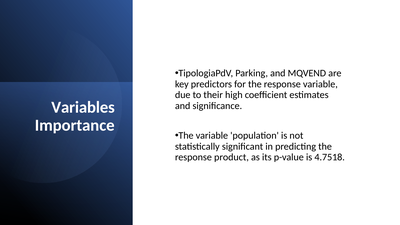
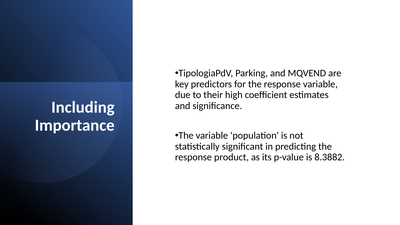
Variables: Variables -> Including
4.7518: 4.7518 -> 8.3882
